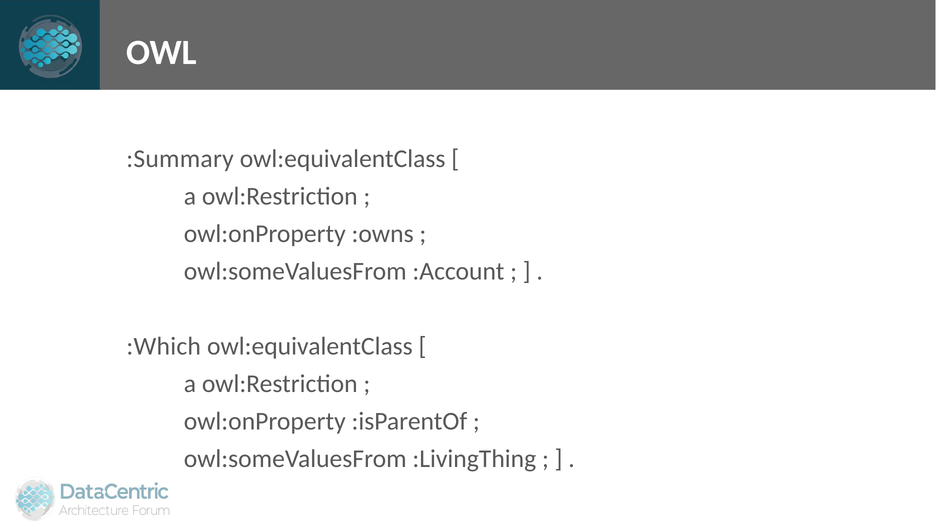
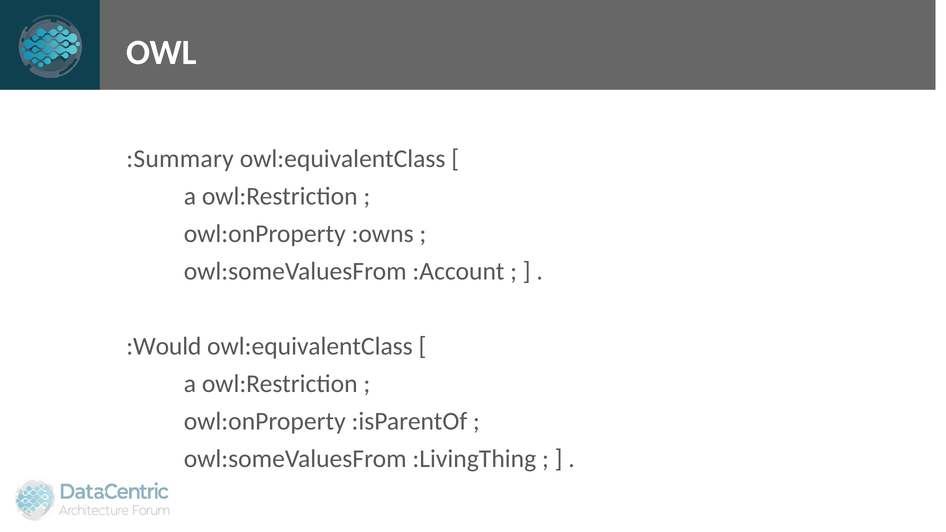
:Which: :Which -> :Would
